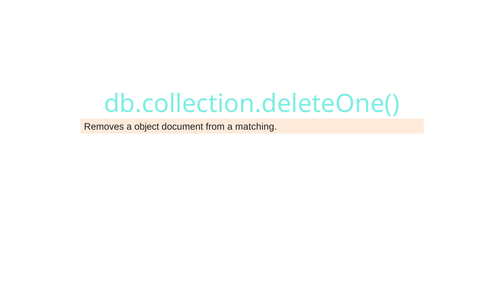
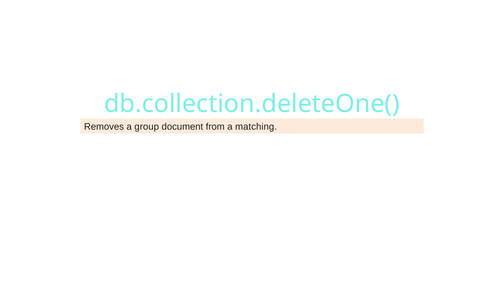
object: object -> group
